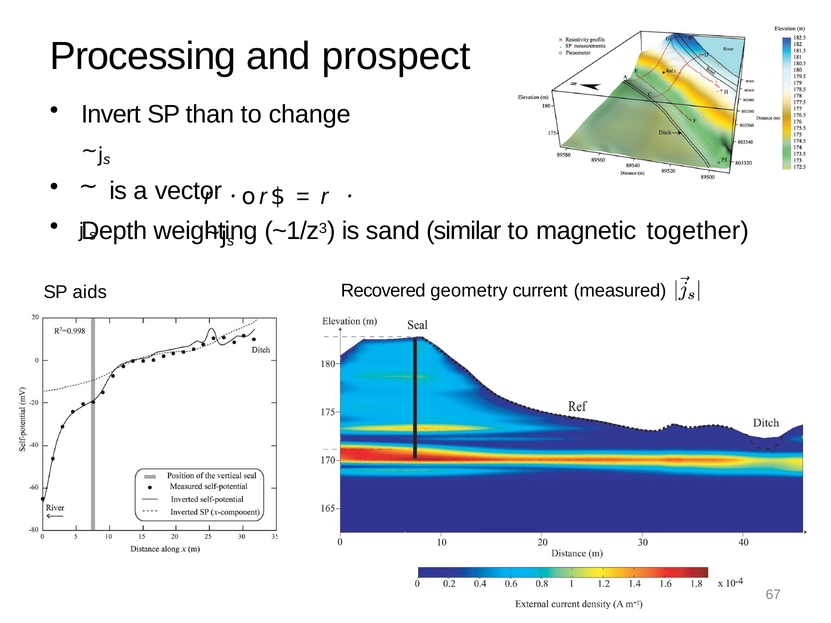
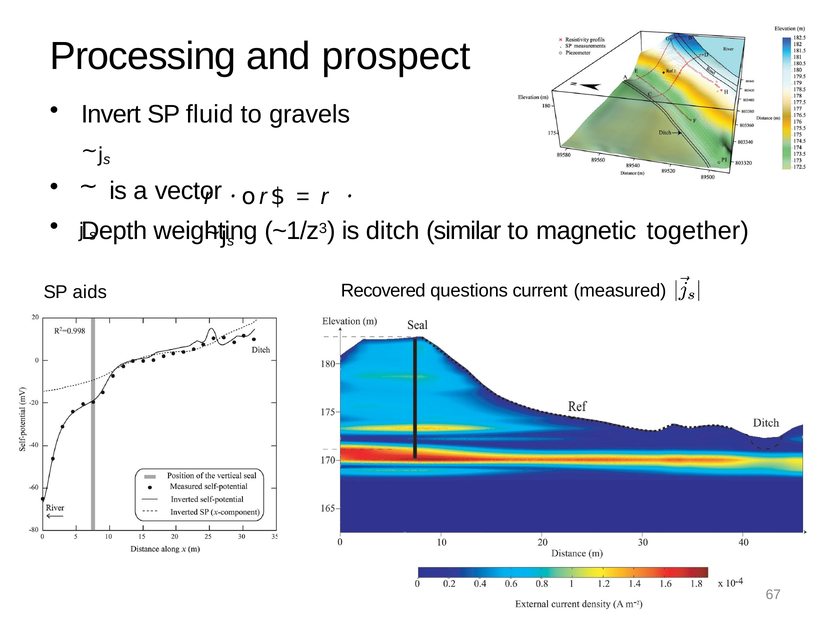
than: than -> fluid
change: change -> gravels
sand: sand -> ditch
geometry: geometry -> questions
